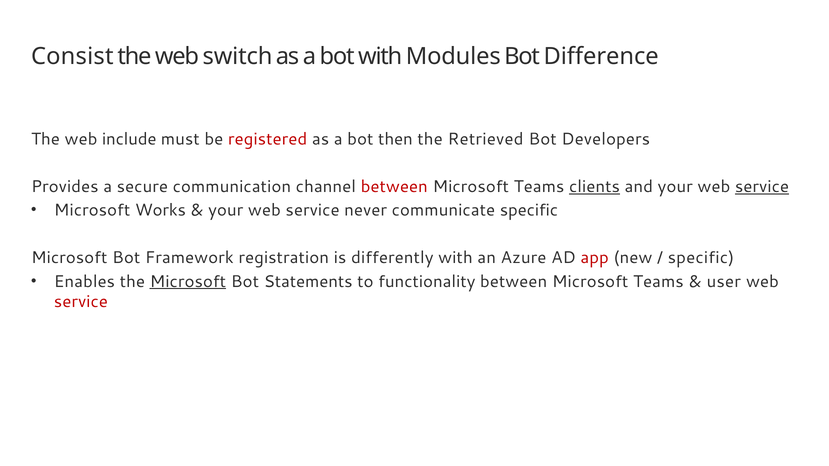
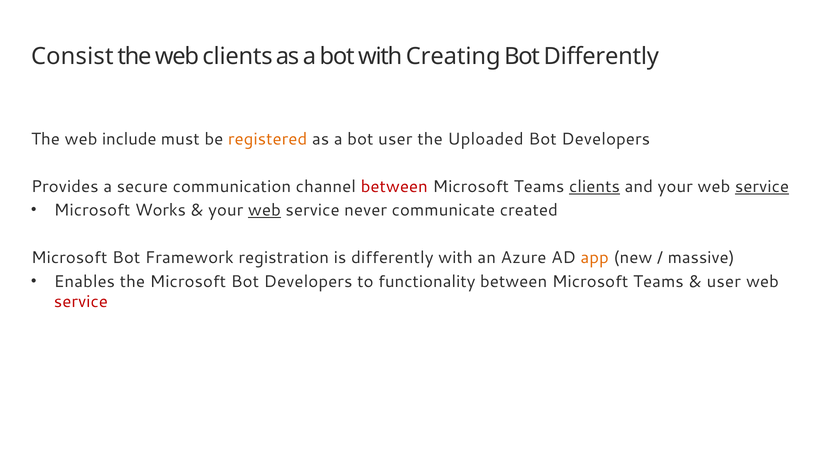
web switch: switch -> clients
Modules: Modules -> Creating
Bot Difference: Difference -> Differently
registered colour: red -> orange
bot then: then -> user
Retrieved: Retrieved -> Uploaded
web at (264, 210) underline: none -> present
communicate specific: specific -> created
app colour: red -> orange
specific at (701, 258): specific -> massive
Microsoft at (188, 282) underline: present -> none
Statements at (308, 282): Statements -> Developers
